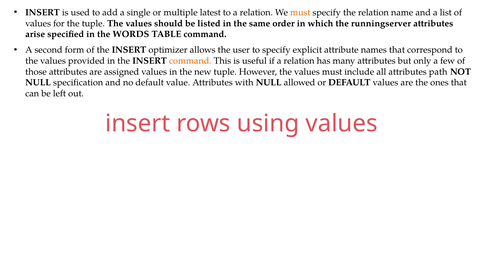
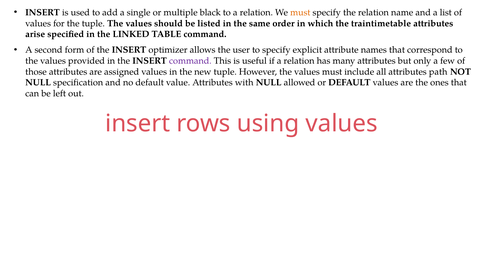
latest: latest -> black
runningserver: runningserver -> traintimetable
WORDS: WORDS -> LINKED
command at (190, 61) colour: orange -> purple
